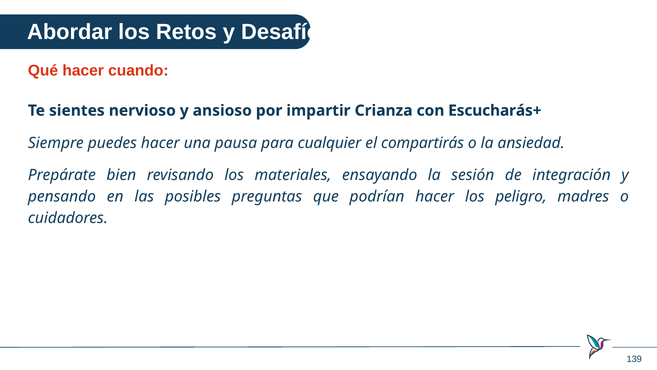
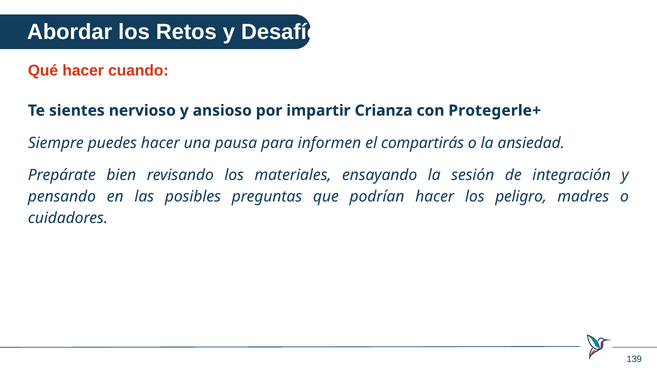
Escucharás+: Escucharás+ -> Protegerle+
cualquier: cualquier -> informen
